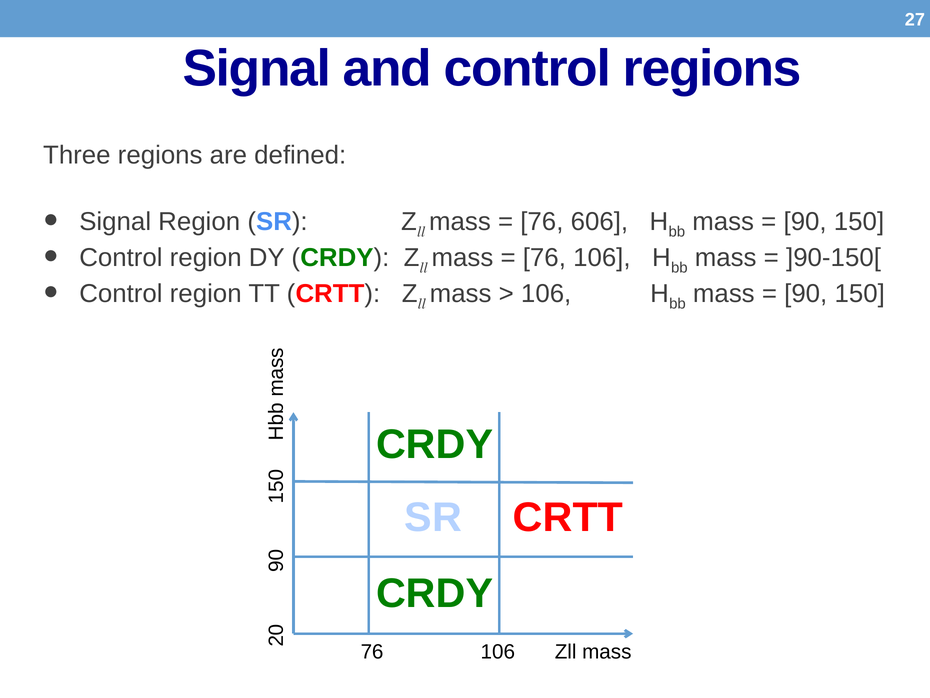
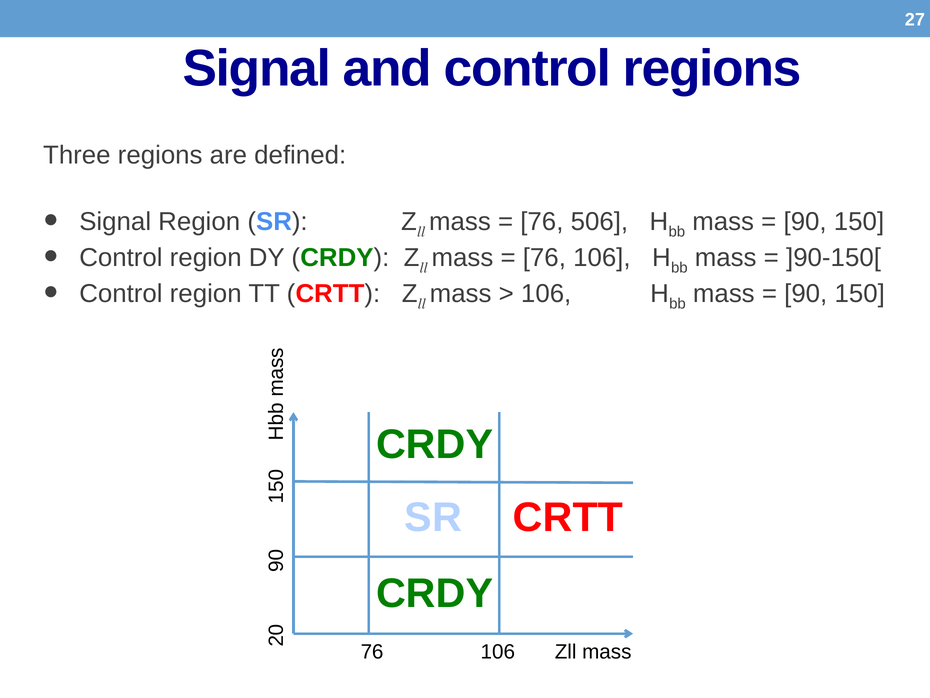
606: 606 -> 506
